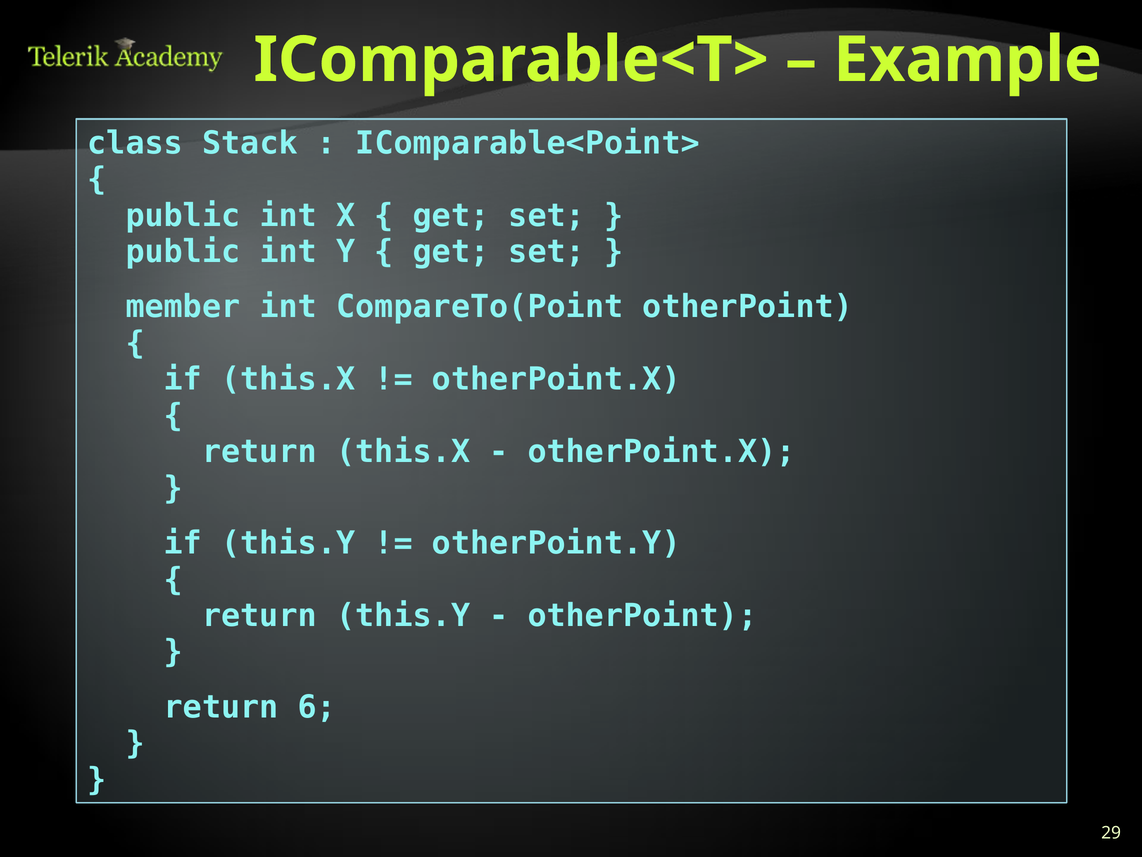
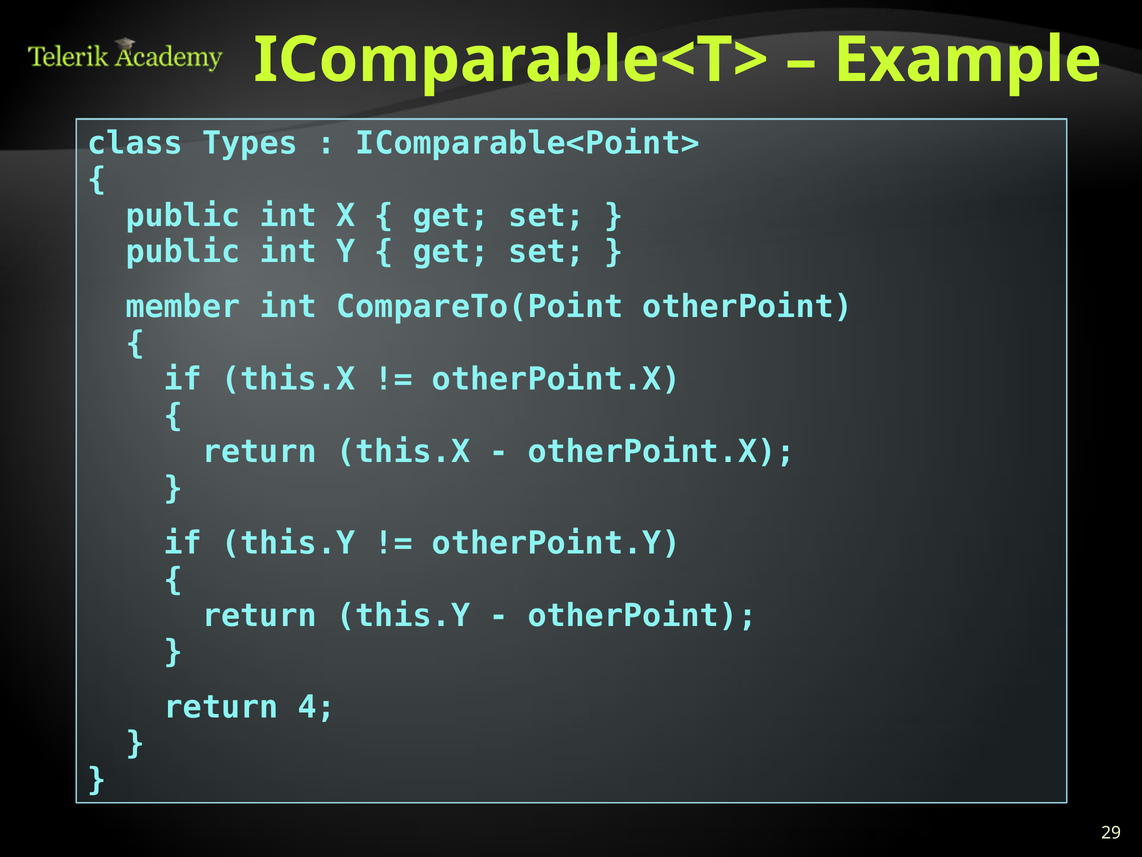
Stack: Stack -> Types
6: 6 -> 4
